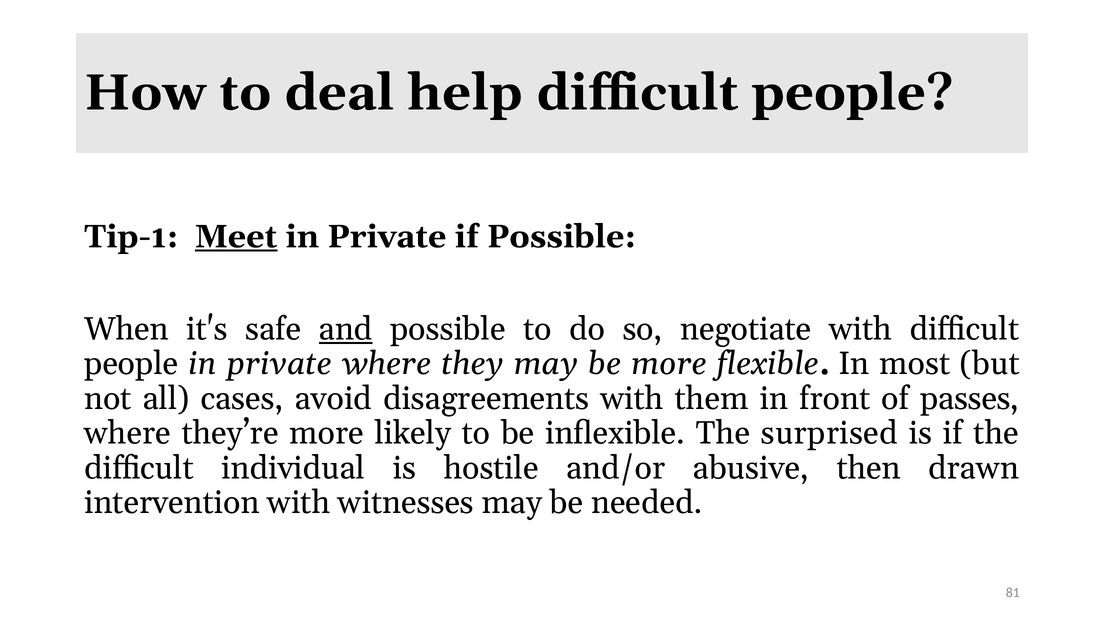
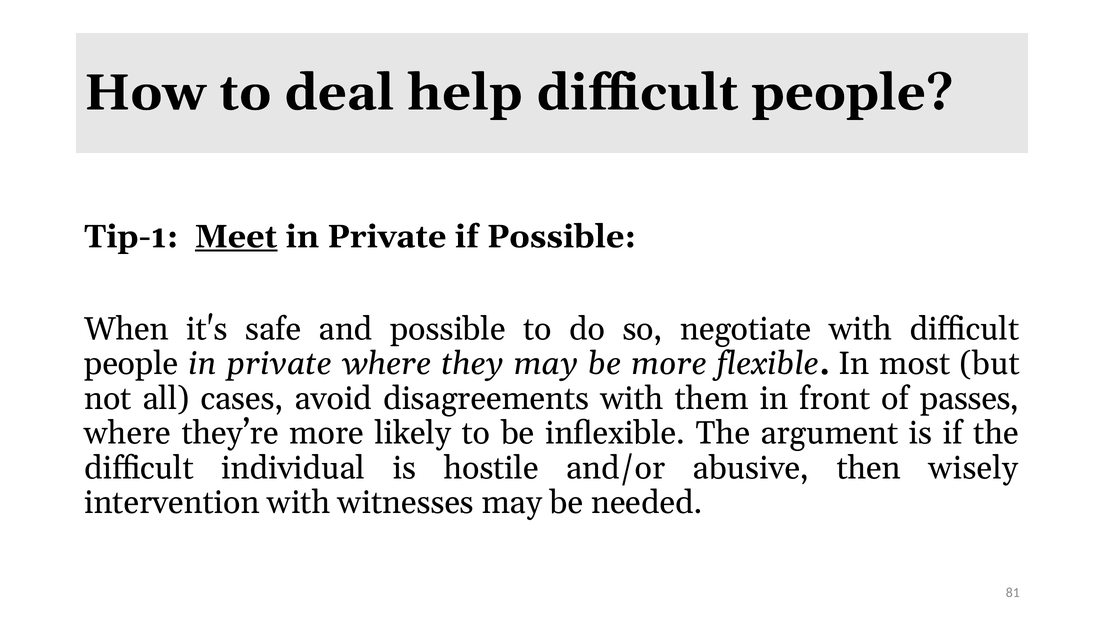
and underline: present -> none
surprised: surprised -> argument
drawn: drawn -> wisely
